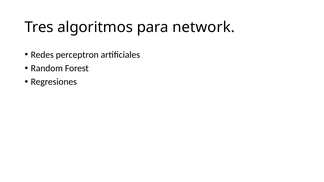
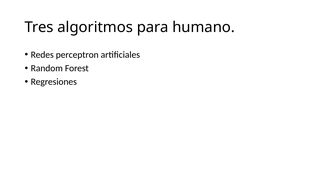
network: network -> humano
